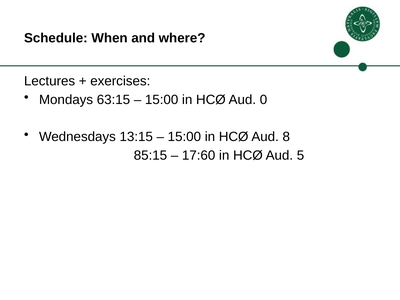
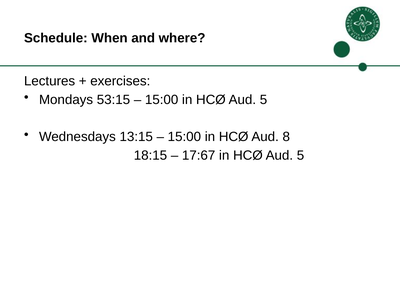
63:15: 63:15 -> 53:15
0 at (263, 100): 0 -> 5
85:15: 85:15 -> 18:15
17:60: 17:60 -> 17:67
